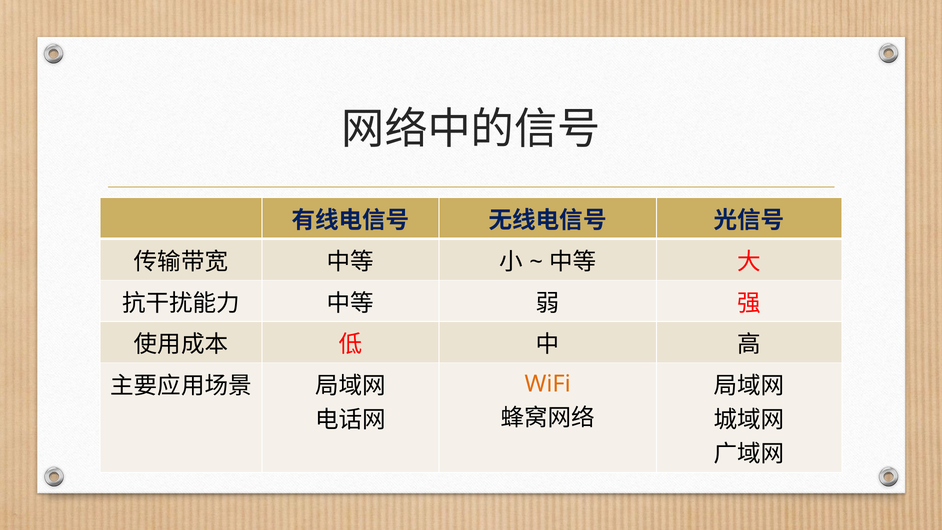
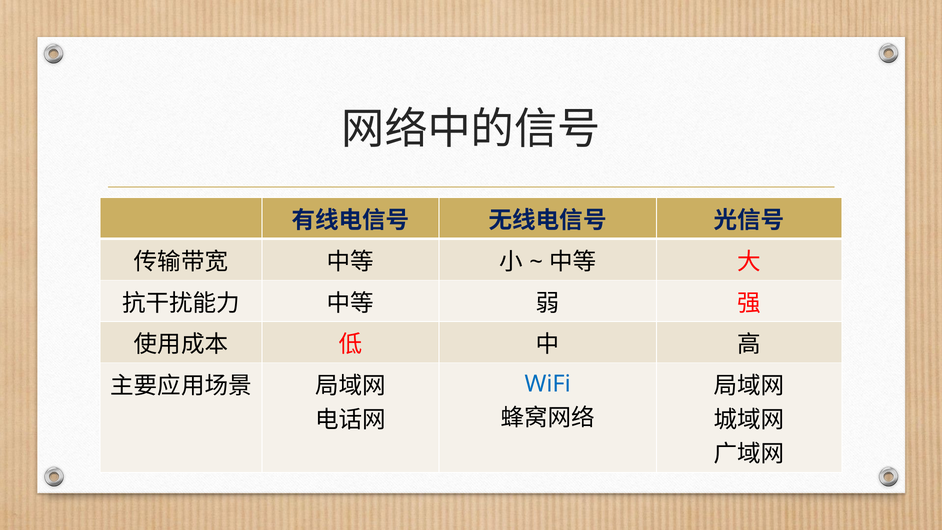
WiFi colour: orange -> blue
